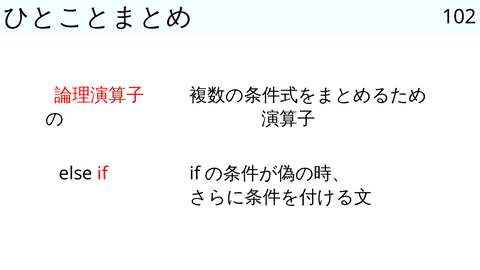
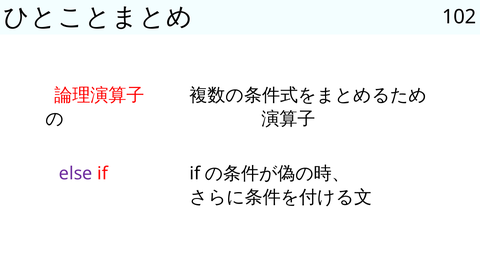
else colour: black -> purple
